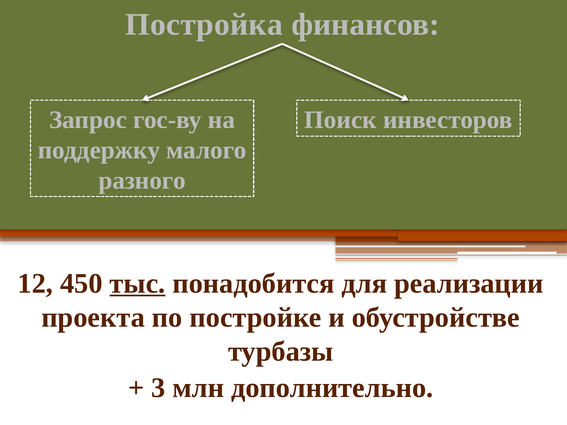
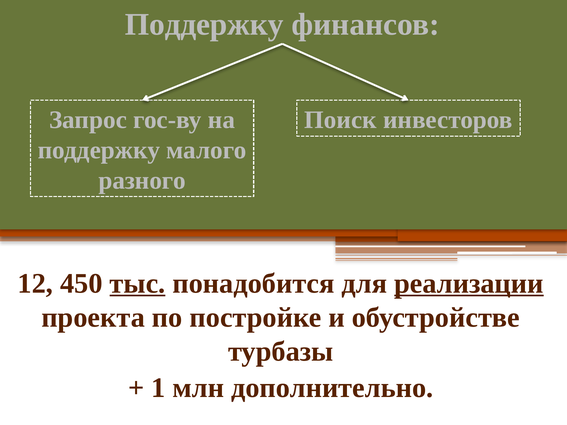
Постройка at (204, 24): Постройка -> Поддержку
реализации underline: none -> present
3: 3 -> 1
